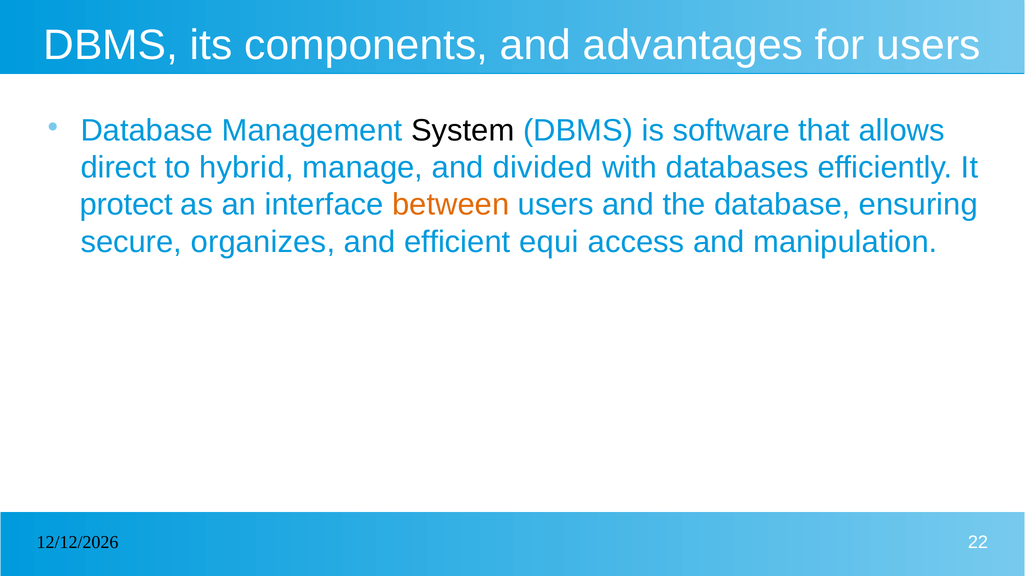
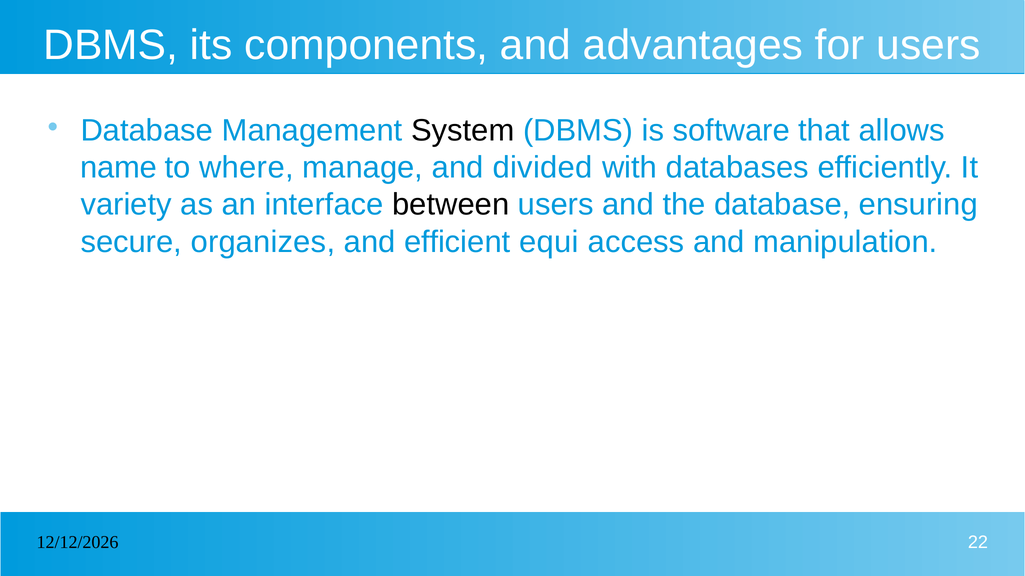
direct: direct -> name
hybrid: hybrid -> where
protect: protect -> variety
between colour: orange -> black
